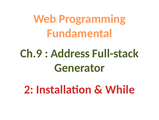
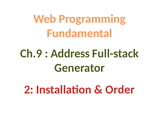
While: While -> Order
